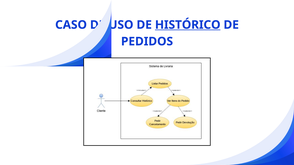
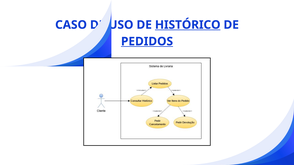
PEDIDOS underline: none -> present
